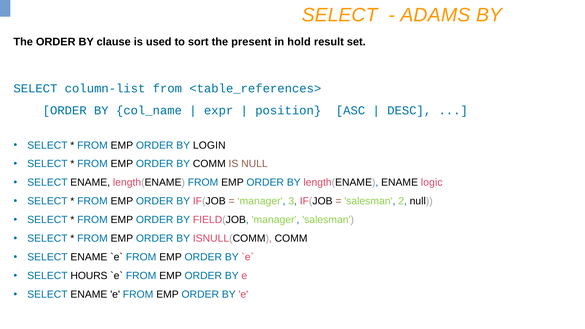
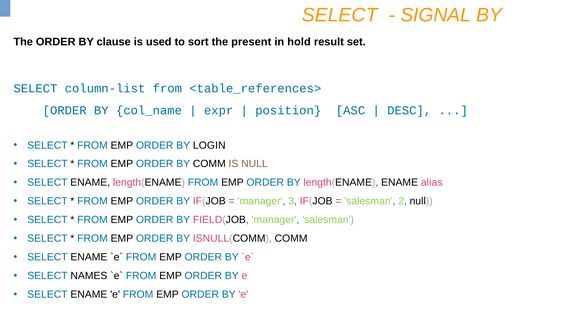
ADAMS: ADAMS -> SIGNAL
logic: logic -> alias
HOURS: HOURS -> NAMES
